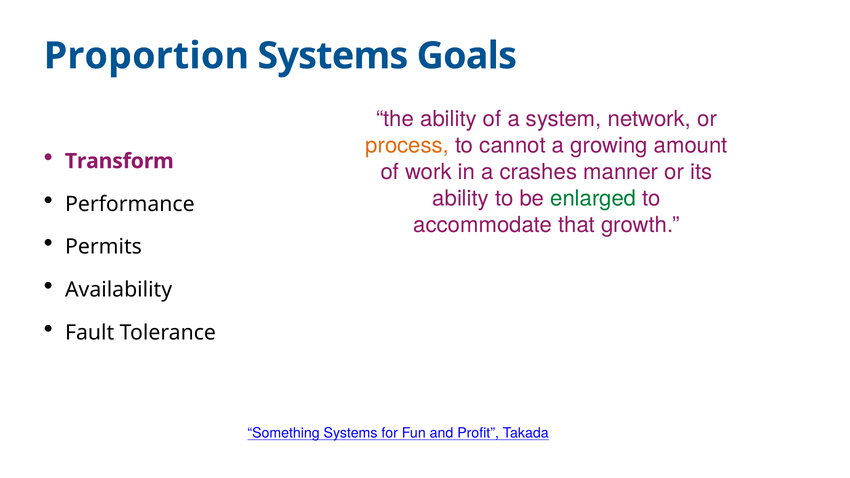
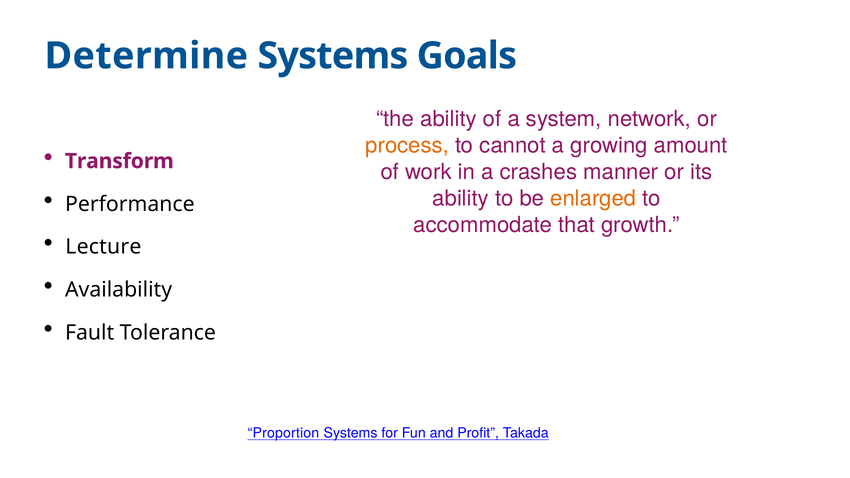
Proportion: Proportion -> Determine
enlarged colour: green -> orange
Permits: Permits -> Lecture
Something: Something -> Proportion
